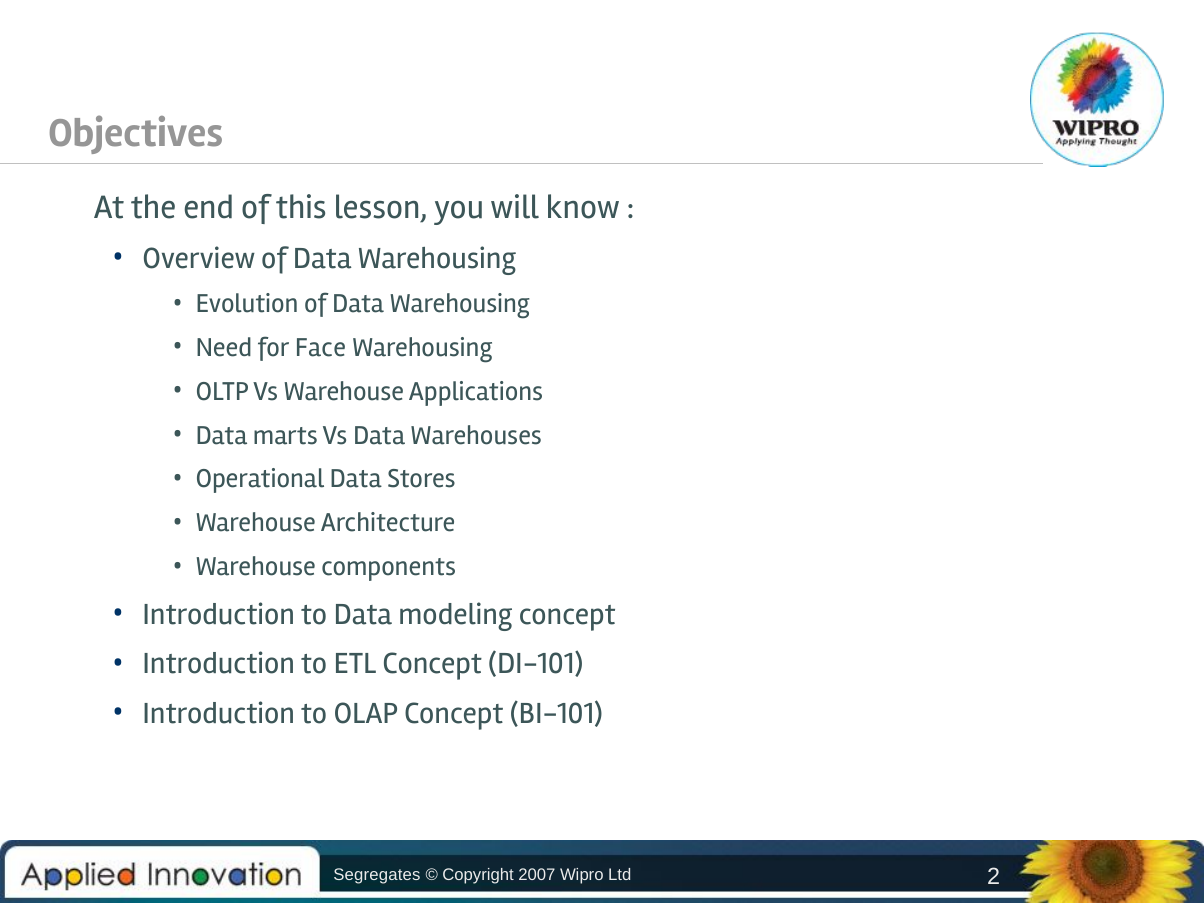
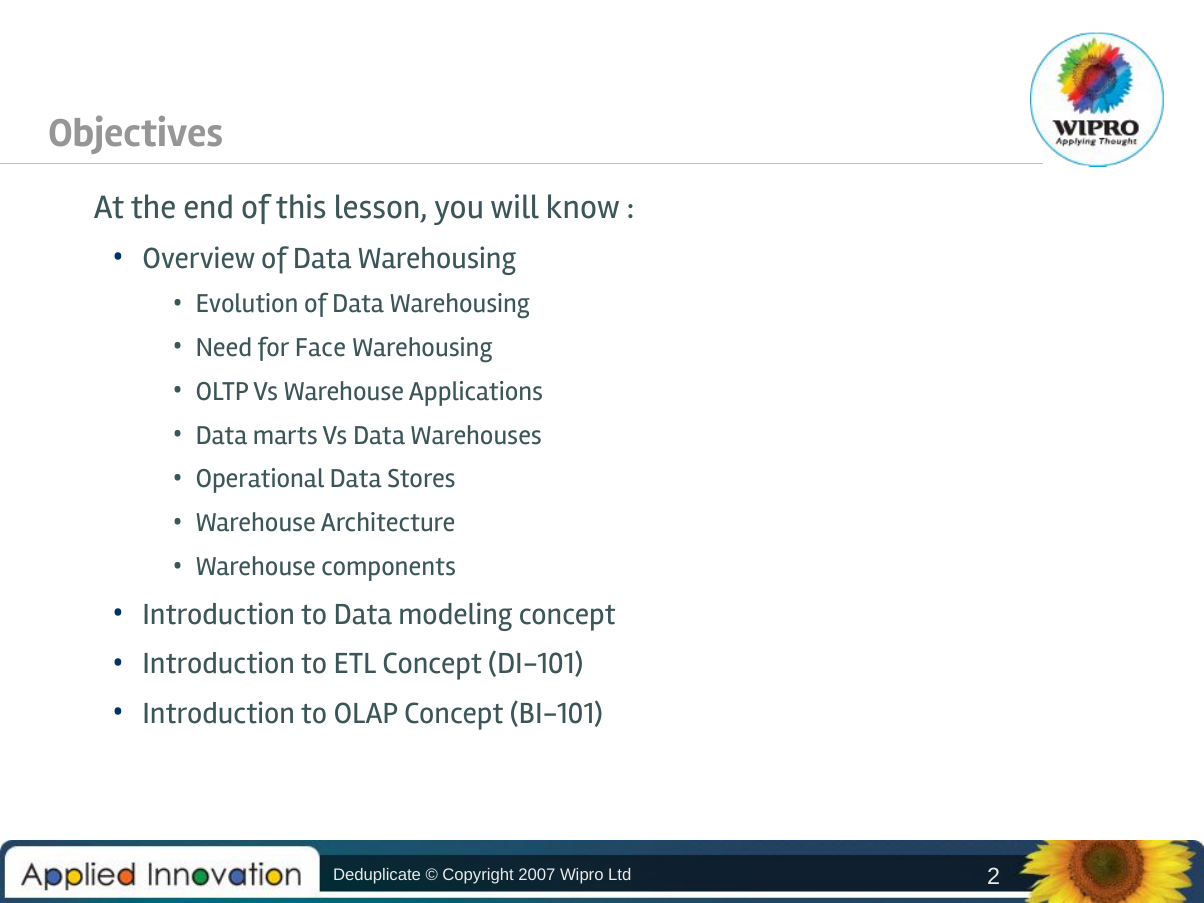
Segregates: Segregates -> Deduplicate
